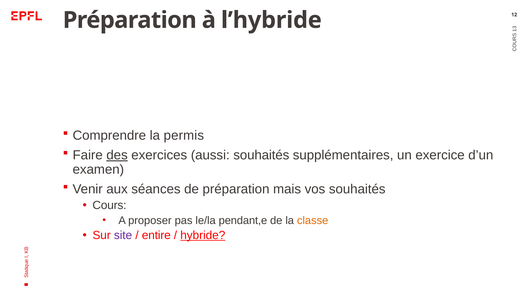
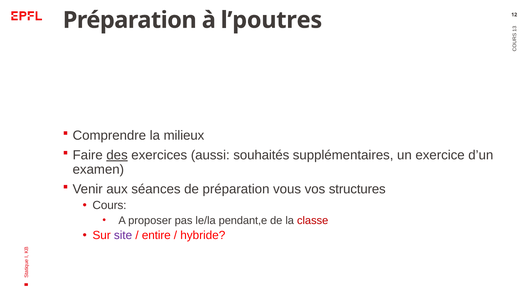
l’hybride: l’hybride -> l’poutres
permis: permis -> milieux
mais: mais -> vous
vos souhaités: souhaités -> structures
classe colour: orange -> red
hybride underline: present -> none
